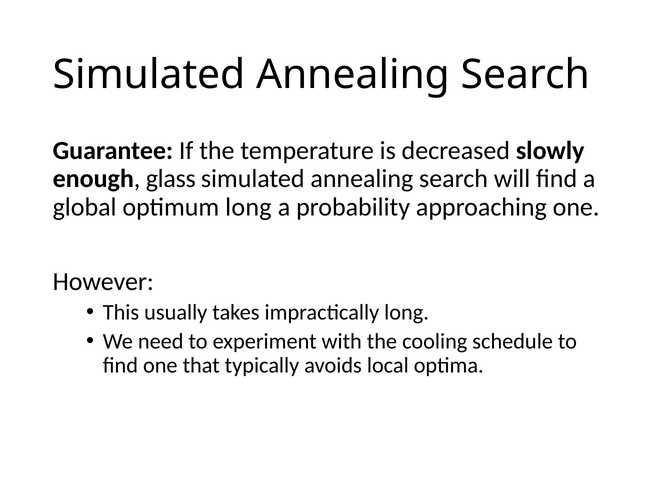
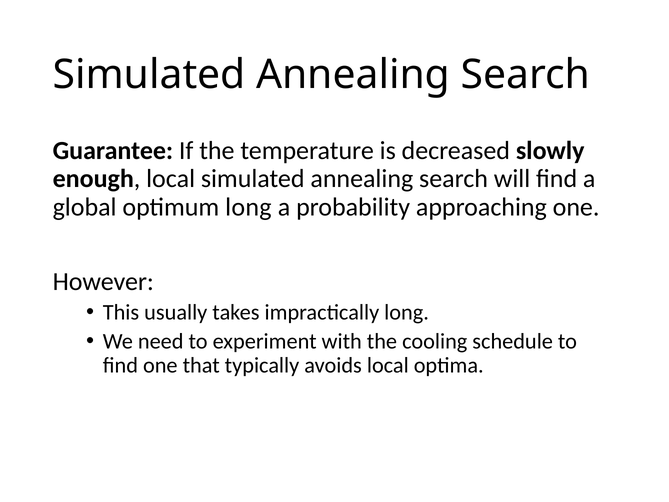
enough glass: glass -> local
